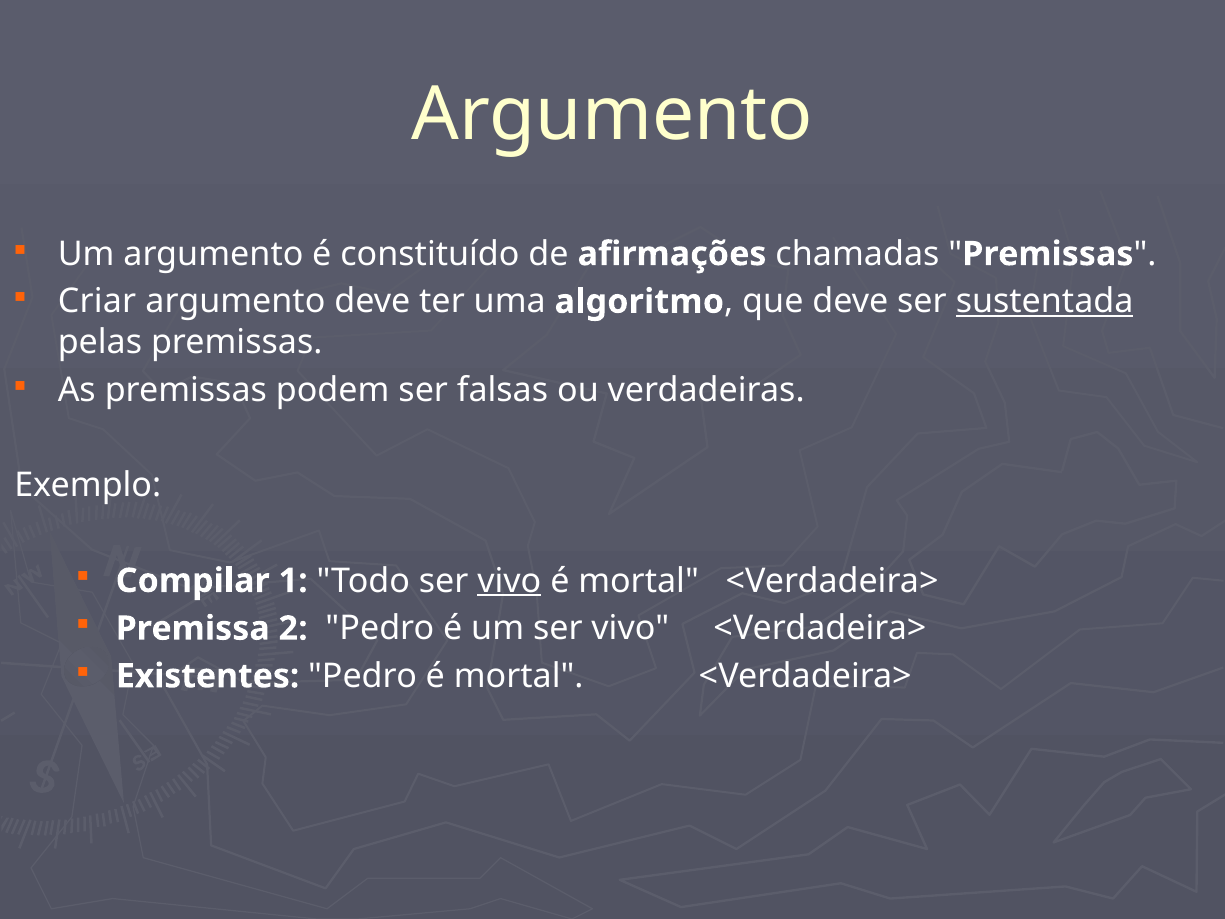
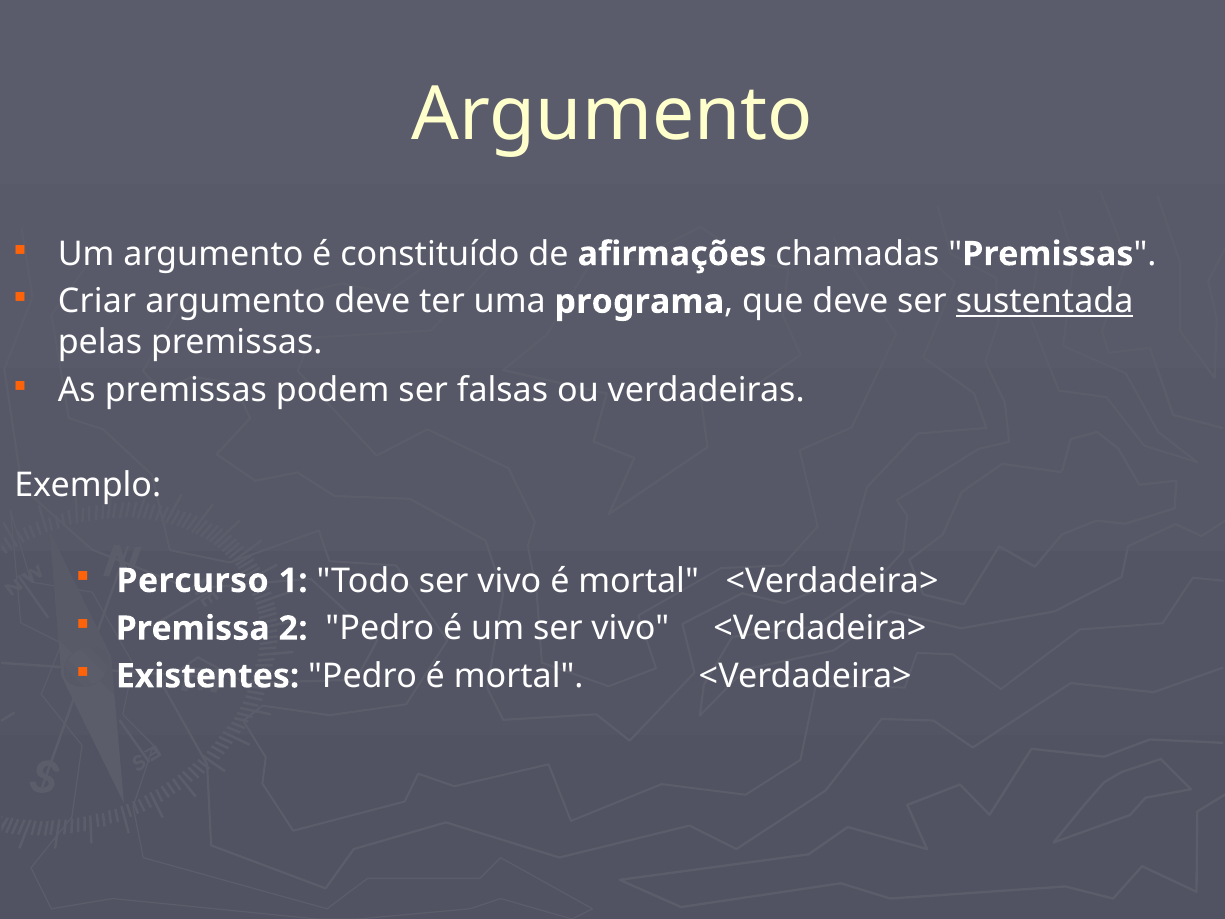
algoritmo: algoritmo -> programa
Compilar: Compilar -> Percurso
vivo at (509, 581) underline: present -> none
